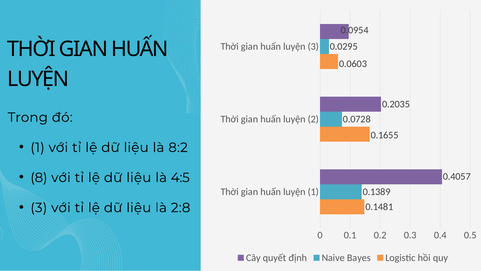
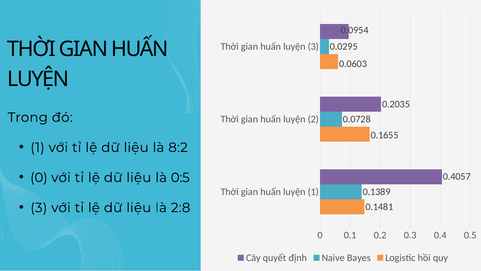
8 at (39, 177): 8 -> 0
4:5: 4:5 -> 0:5
